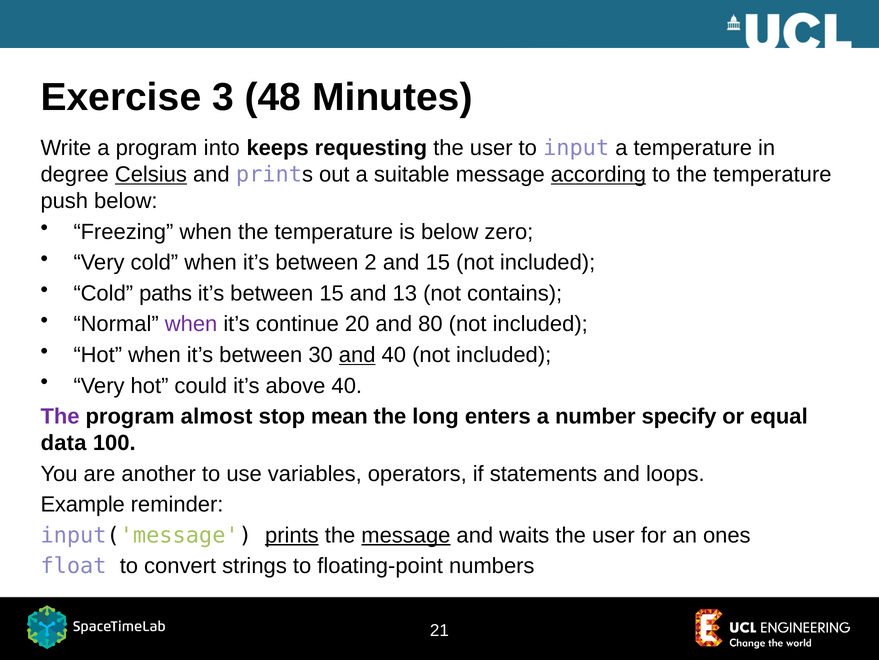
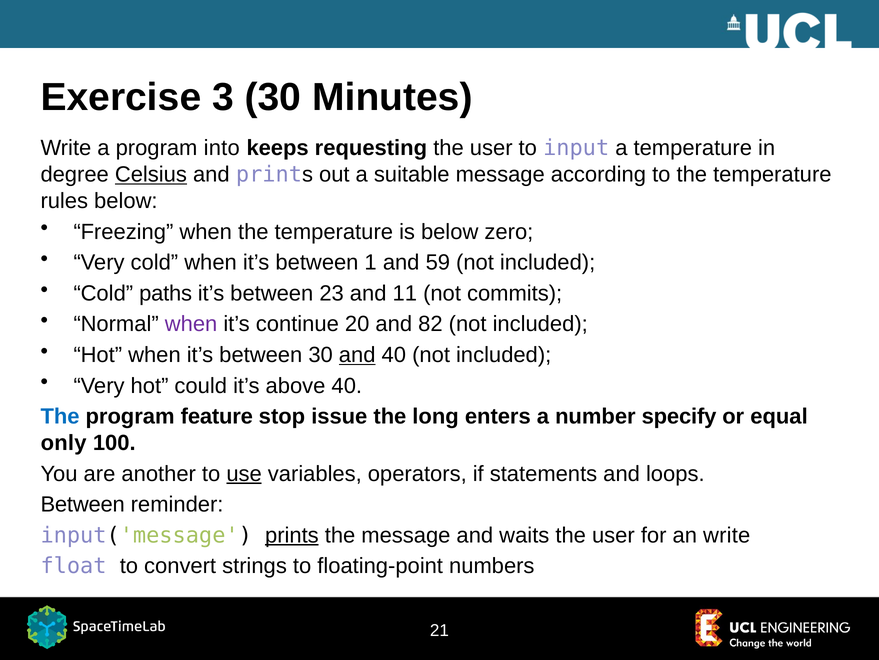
3 48: 48 -> 30
according underline: present -> none
push: push -> rules
2: 2 -> 1
and 15: 15 -> 59
between 15: 15 -> 23
13: 13 -> 11
contains: contains -> commits
80: 80 -> 82
The at (60, 416) colour: purple -> blue
almost: almost -> feature
mean: mean -> issue
data: data -> only
use underline: none -> present
Example at (83, 504): Example -> Between
message at (406, 535) underline: present -> none
an ones: ones -> write
